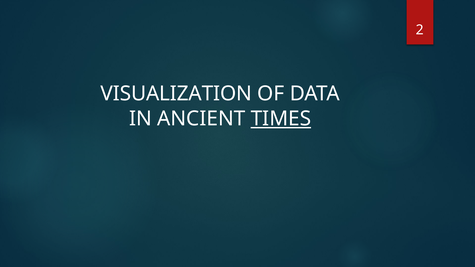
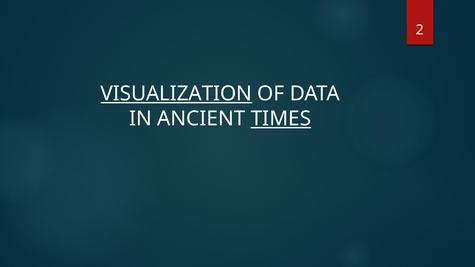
VISUALIZATION underline: none -> present
